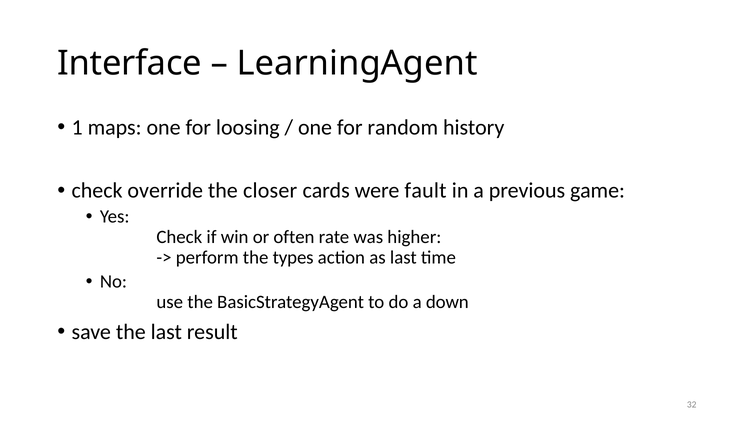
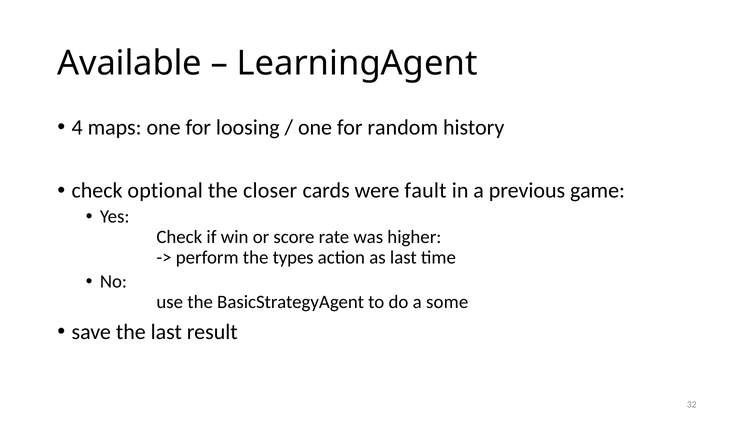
Interface: Interface -> Available
1: 1 -> 4
override: override -> optional
often: often -> score
down: down -> some
